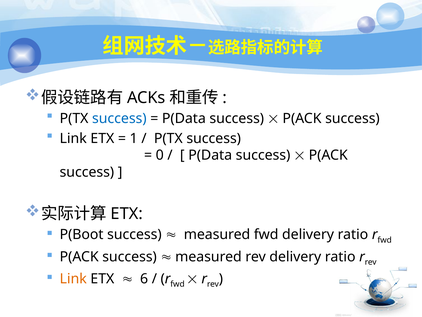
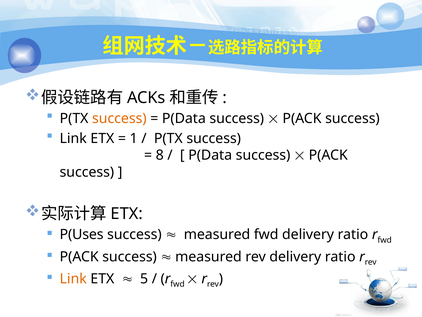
success at (119, 118) colour: blue -> orange
0: 0 -> 8
P(Boot: P(Boot -> P(Uses
6: 6 -> 5
